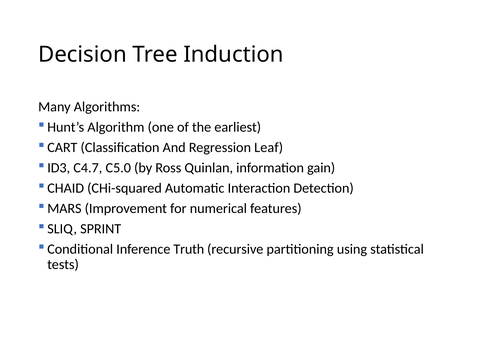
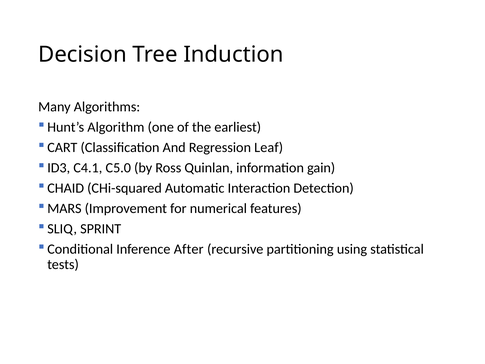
C4.7: C4.7 -> C4.1
Truth: Truth -> After
